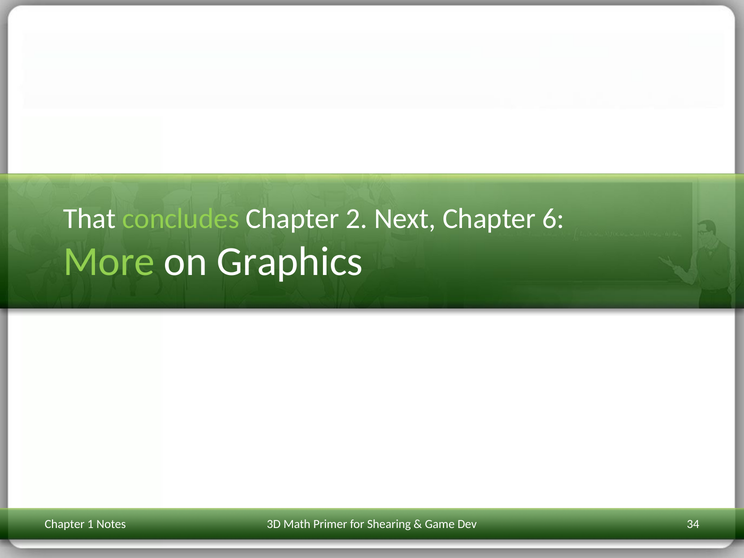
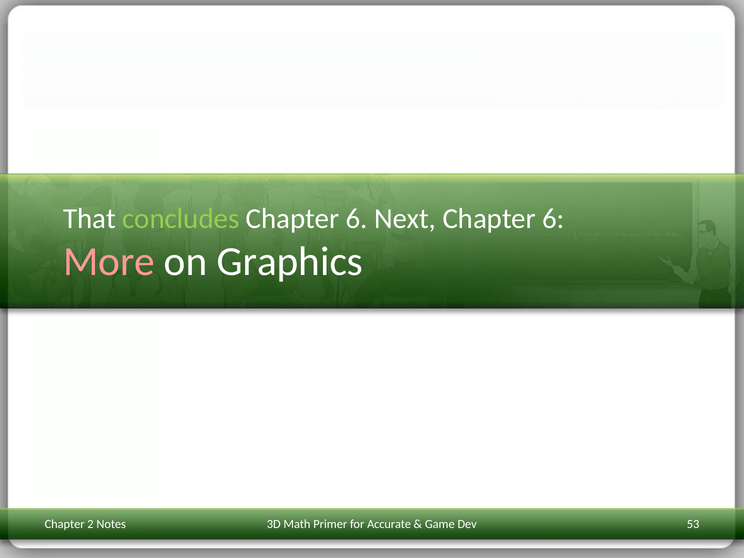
2 at (357, 219): 2 -> 6
More colour: light green -> pink
1: 1 -> 2
Shearing: Shearing -> Accurate
34: 34 -> 53
